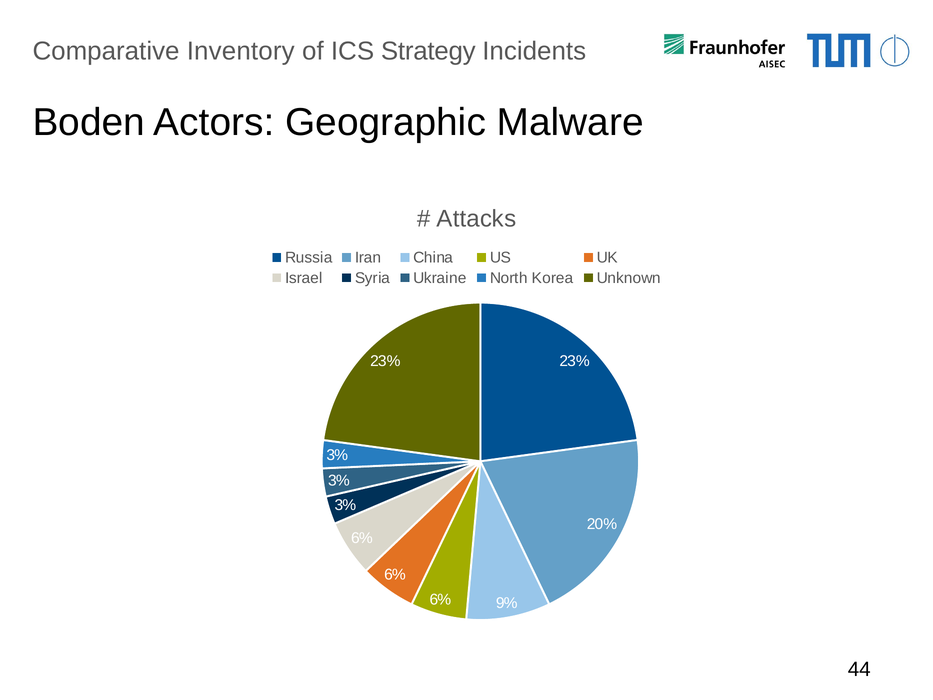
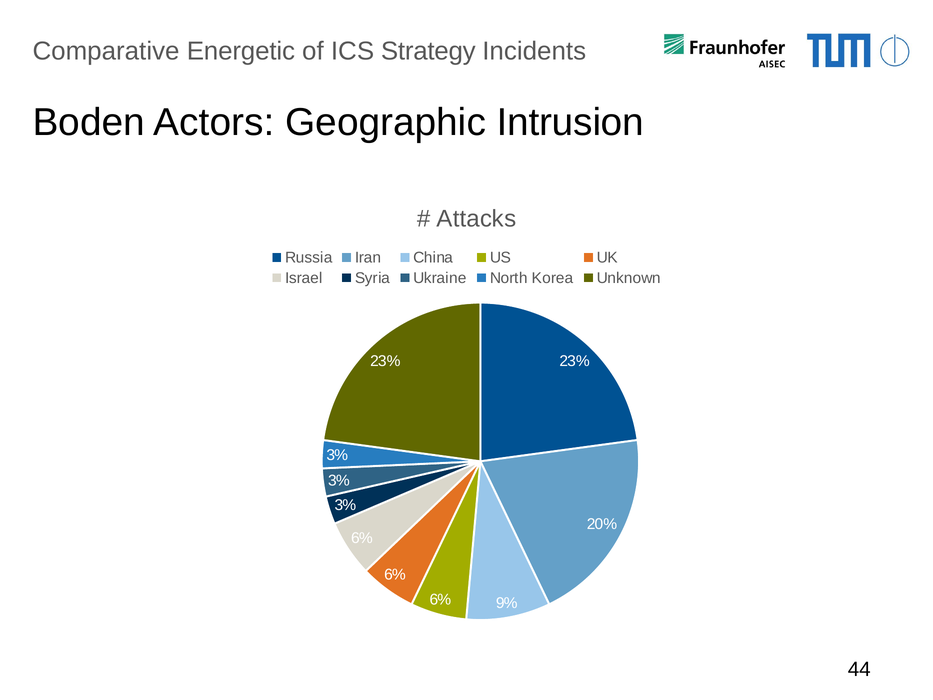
Inventory: Inventory -> Energetic
Malware: Malware -> Intrusion
